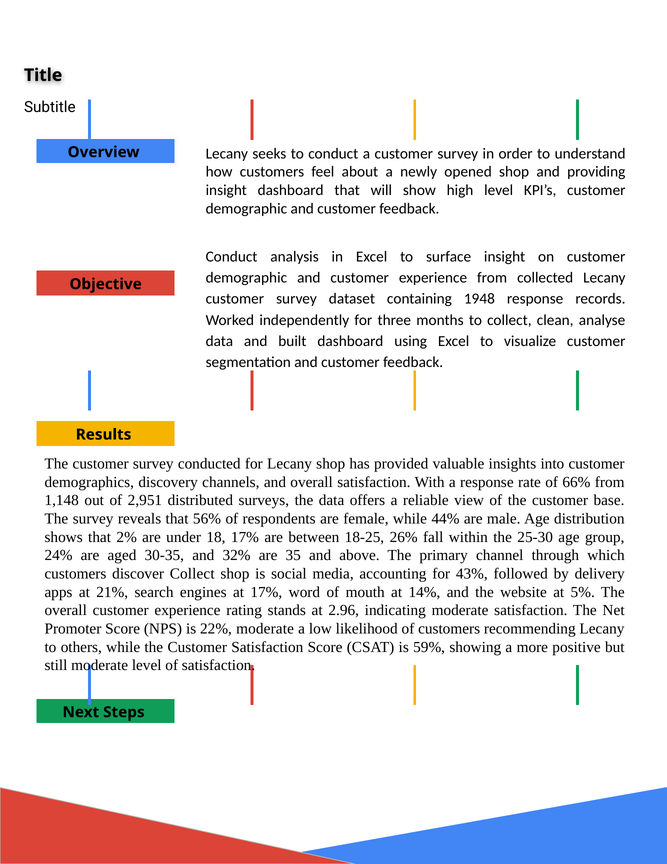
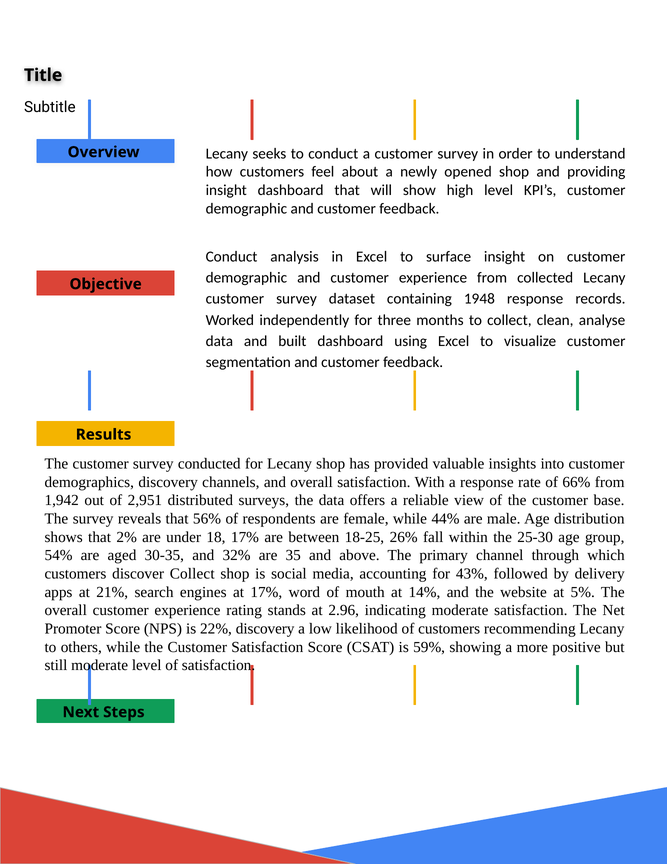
1,148: 1,148 -> 1,942
24%: 24% -> 54%
22% moderate: moderate -> discovery
